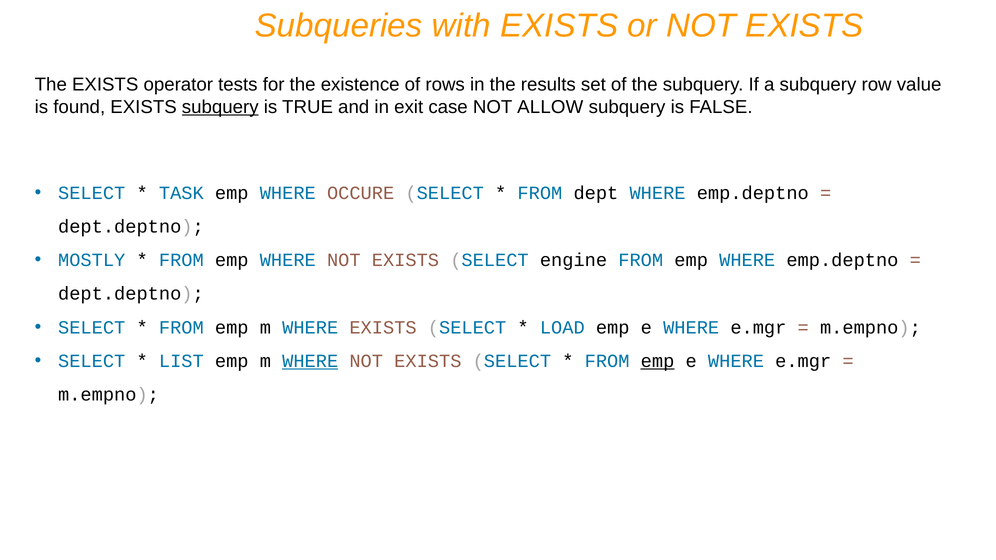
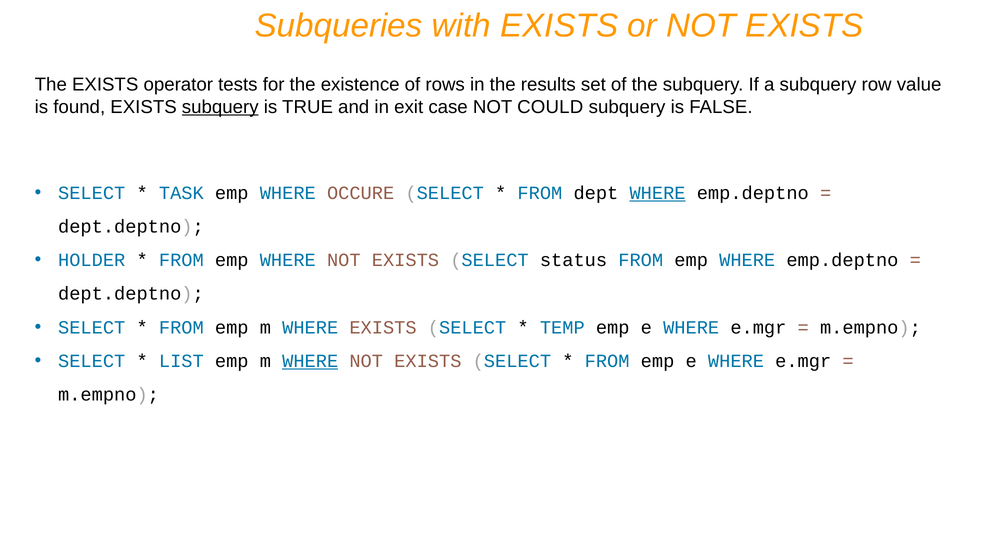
ALLOW: ALLOW -> COULD
WHERE at (658, 193) underline: none -> present
MOSTLY: MOSTLY -> HOLDER
engine: engine -> status
LOAD: LOAD -> TEMP
emp at (658, 361) underline: present -> none
